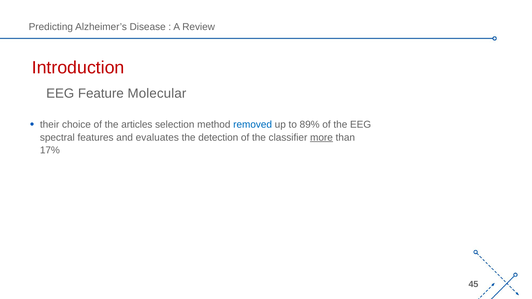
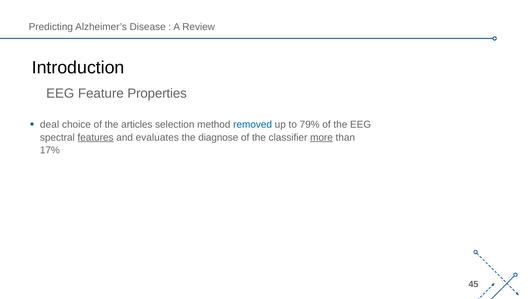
Introduction colour: red -> black
Molecular: Molecular -> Properties
their: their -> deal
89%: 89% -> 79%
features underline: none -> present
detection: detection -> diagnose
